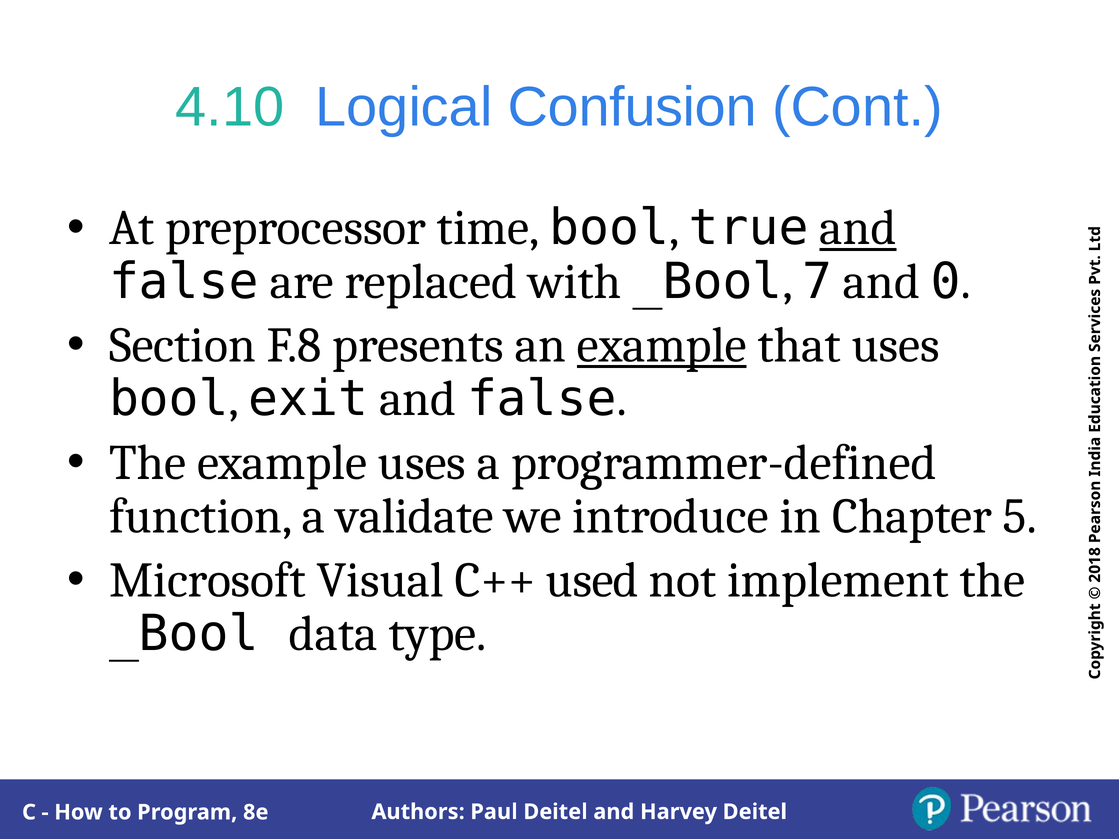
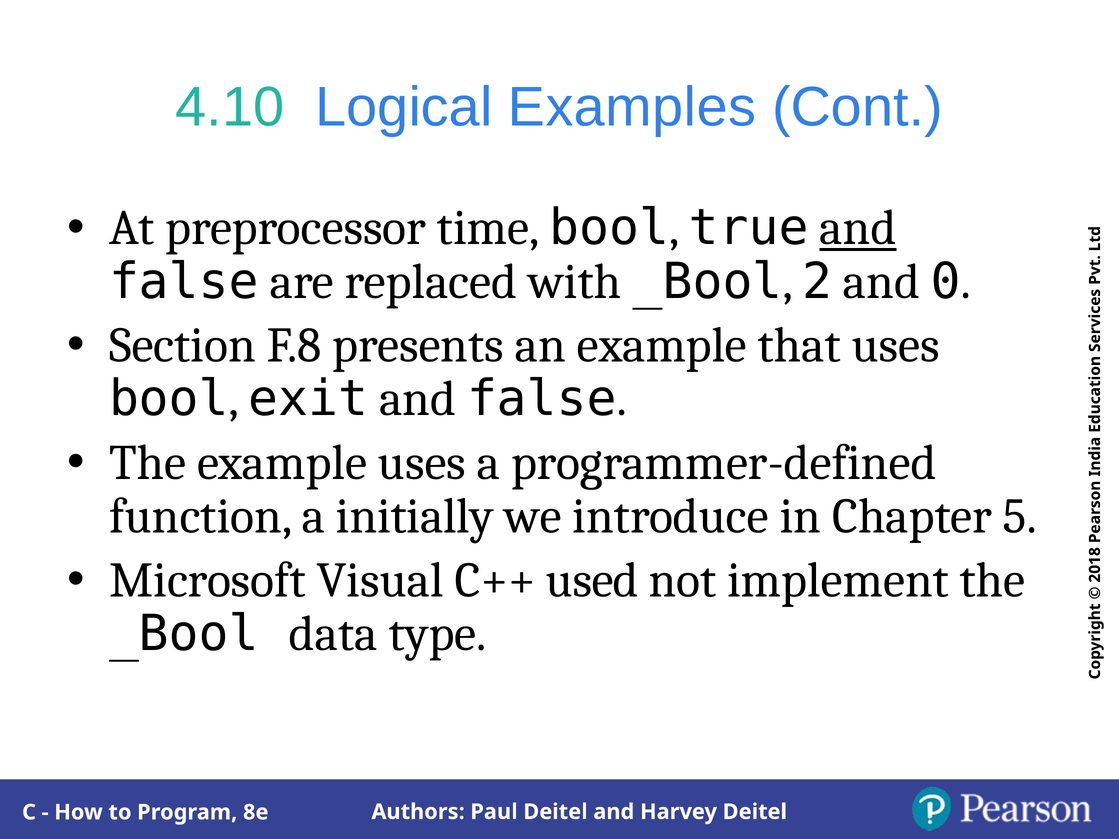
Confusion: Confusion -> Examples
_Bool 7: 7 -> 2
example at (662, 345) underline: present -> none
validate: validate -> initially
